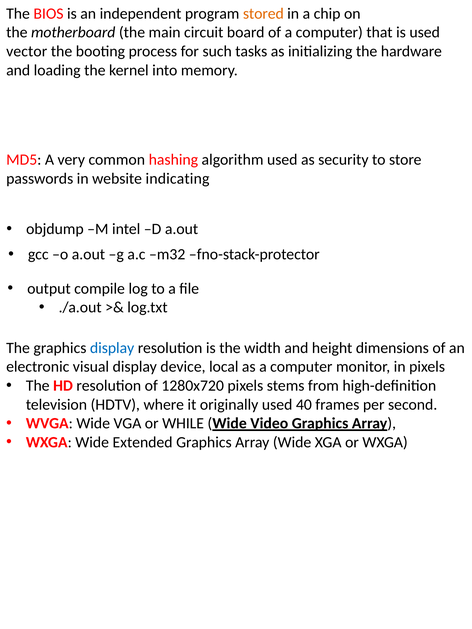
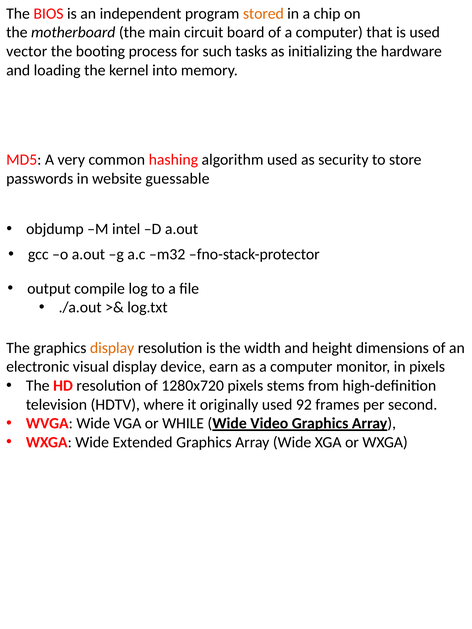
indicating: indicating -> guessable
display at (112, 348) colour: blue -> orange
local: local -> earn
40: 40 -> 92
